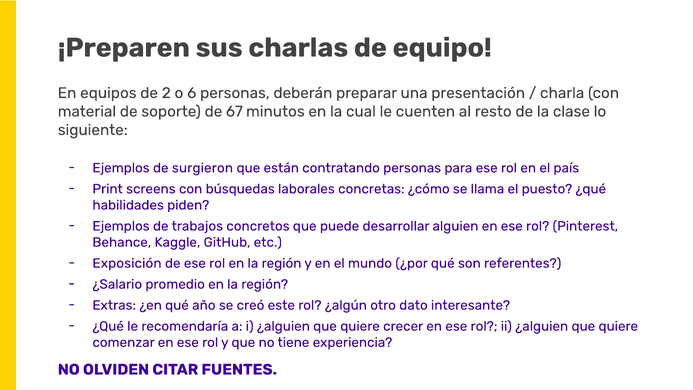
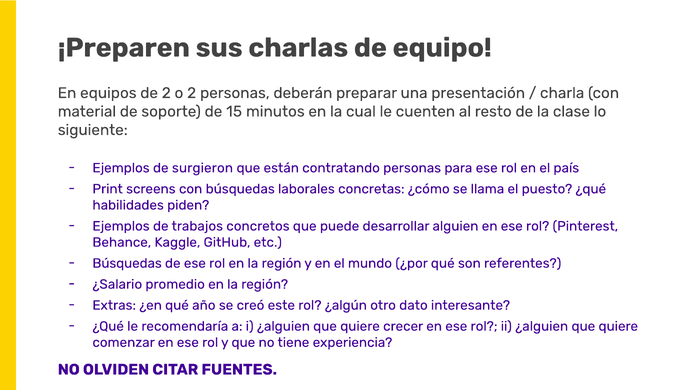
o 6: 6 -> 2
67: 67 -> 15
Exposición at (127, 263): Exposición -> Búsquedas
